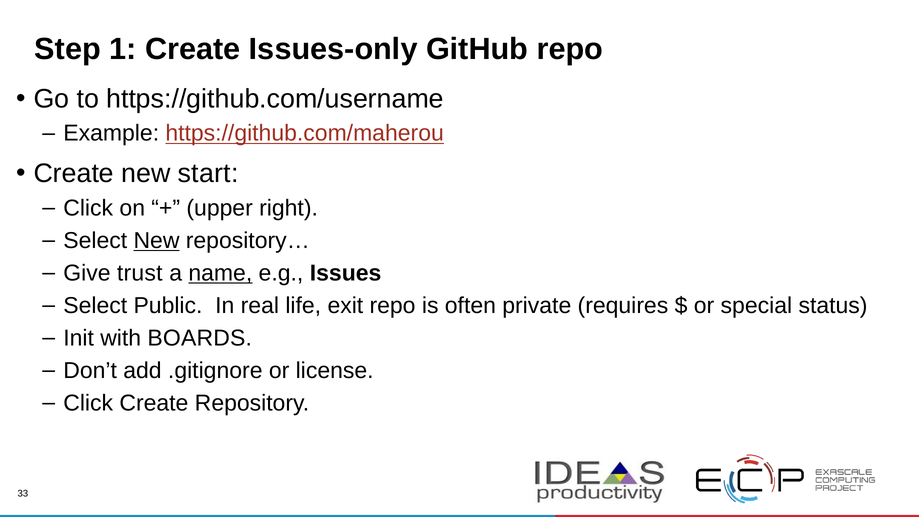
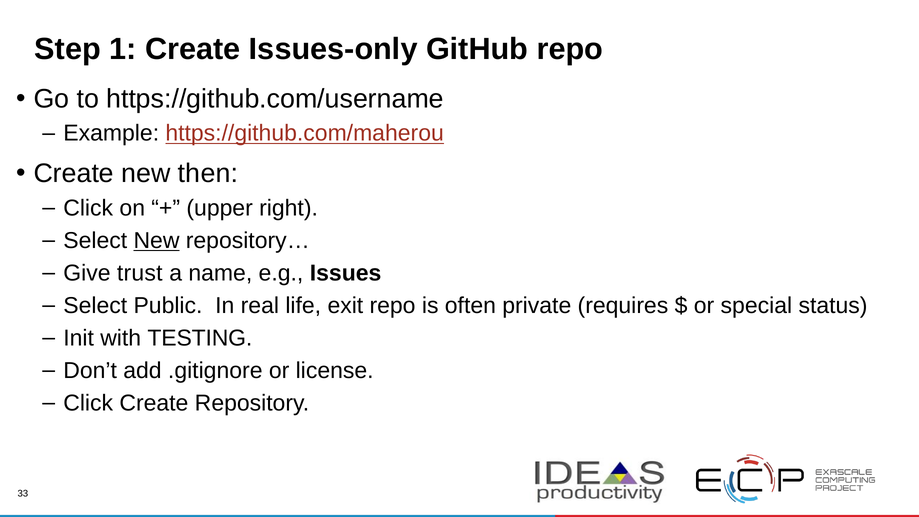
start: start -> then
name underline: present -> none
BOARDS: BOARDS -> TESTING
